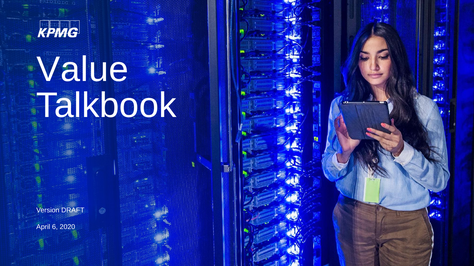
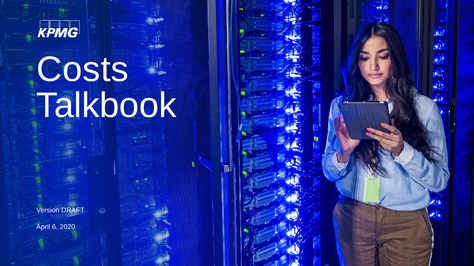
Value: Value -> Costs
